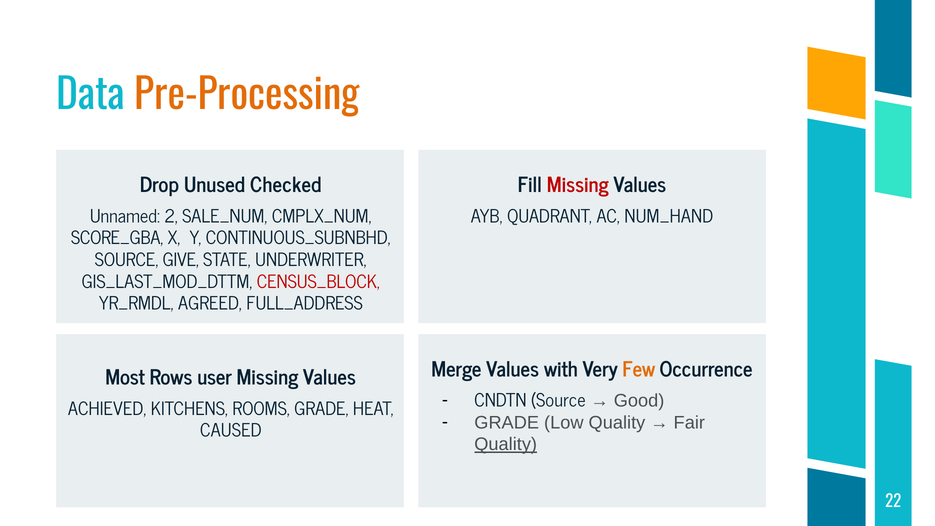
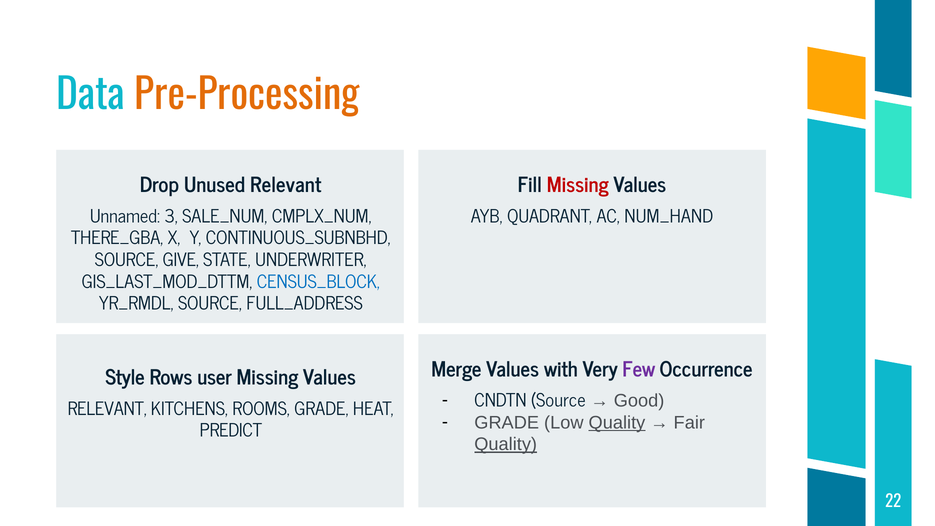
Unused Checked: Checked -> Relevant
2: 2 -> 3
SCORE_GBA: SCORE_GBA -> THERE_GBA
CENSUS_BLOCK colour: red -> blue
YR_RMDL AGREED: AGREED -> SOURCE
Few colour: orange -> purple
Most: Most -> Style
ACHIEVED at (107, 409): ACHIEVED -> RELEVANT
Quality at (617, 423) underline: none -> present
CAUSED: CAUSED -> PREDICT
